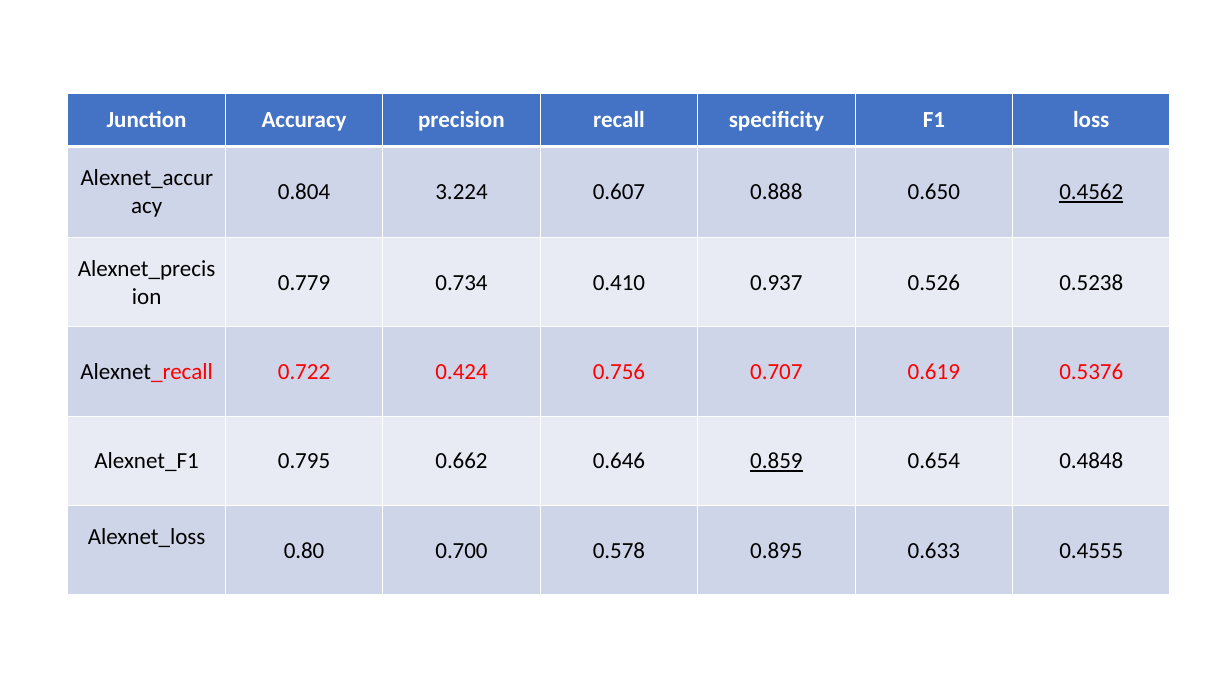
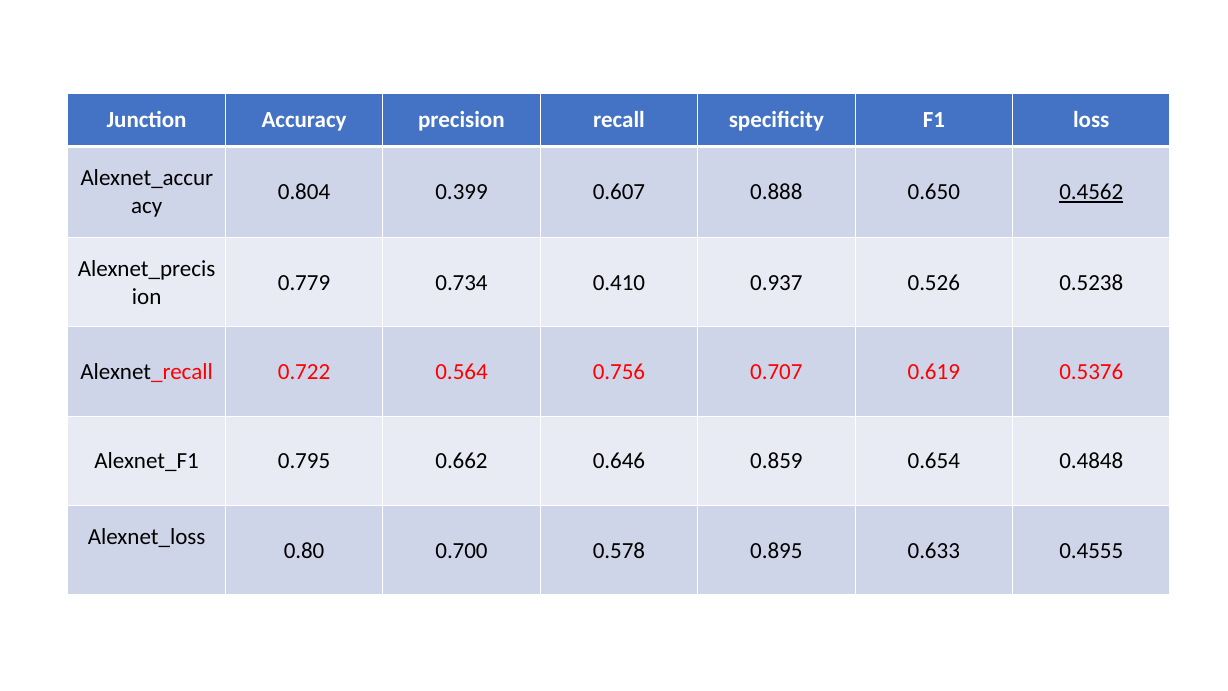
3.224: 3.224 -> 0.399
0.424: 0.424 -> 0.564
0.859 underline: present -> none
